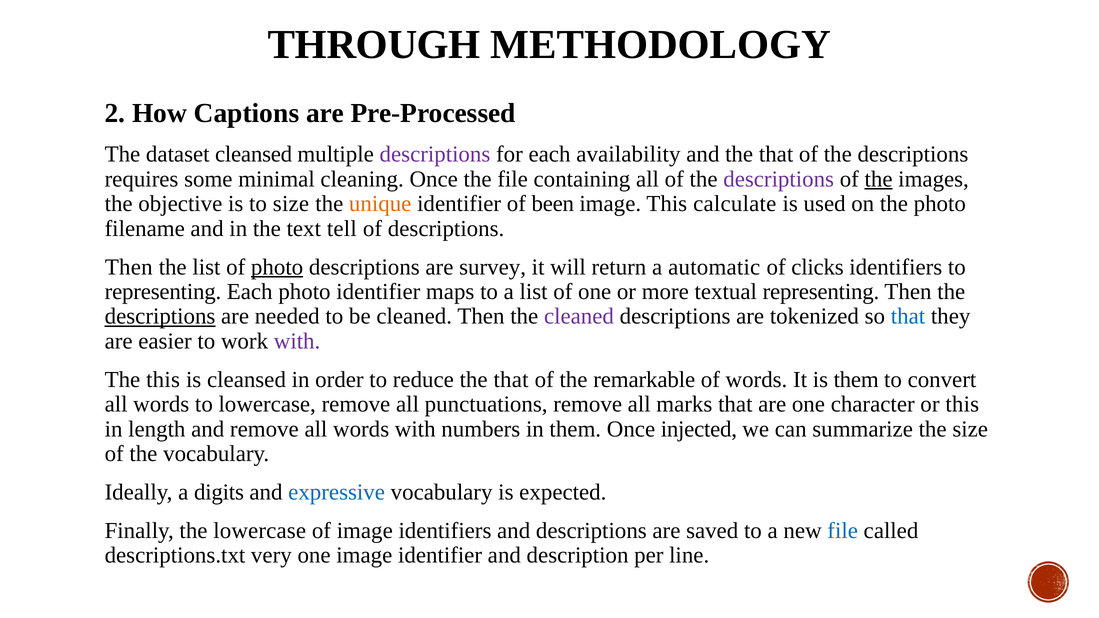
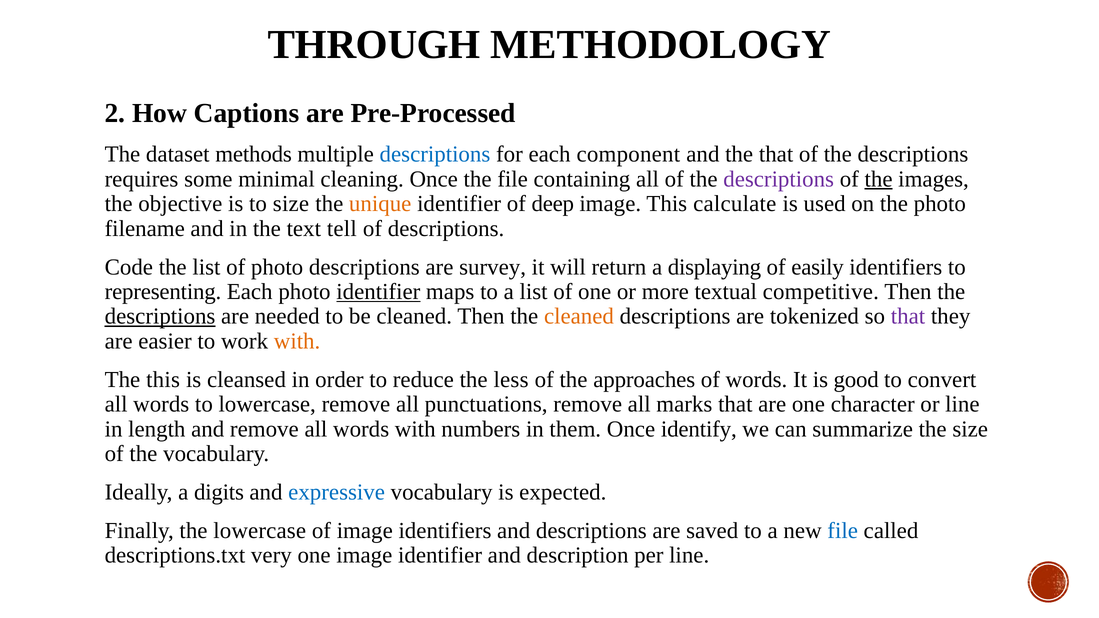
dataset cleansed: cleansed -> methods
descriptions at (435, 154) colour: purple -> blue
availability: availability -> component
been: been -> deep
Then at (129, 267): Then -> Code
photo at (277, 267) underline: present -> none
automatic: automatic -> displaying
clicks: clicks -> easily
identifier at (378, 292) underline: none -> present
textual representing: representing -> competitive
cleaned at (579, 316) colour: purple -> orange
that at (908, 316) colour: blue -> purple
with at (297, 341) colour: purple -> orange
reduce the that: that -> less
remarkable: remarkable -> approaches
is them: them -> good
or this: this -> line
injected: injected -> identify
